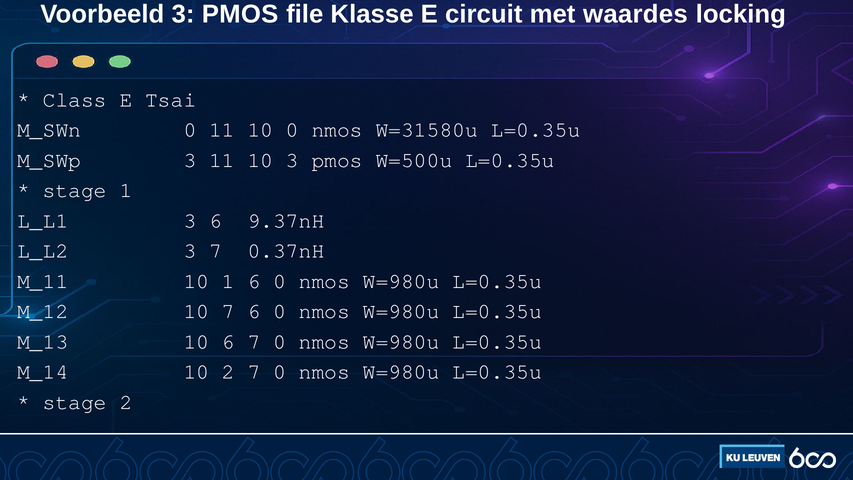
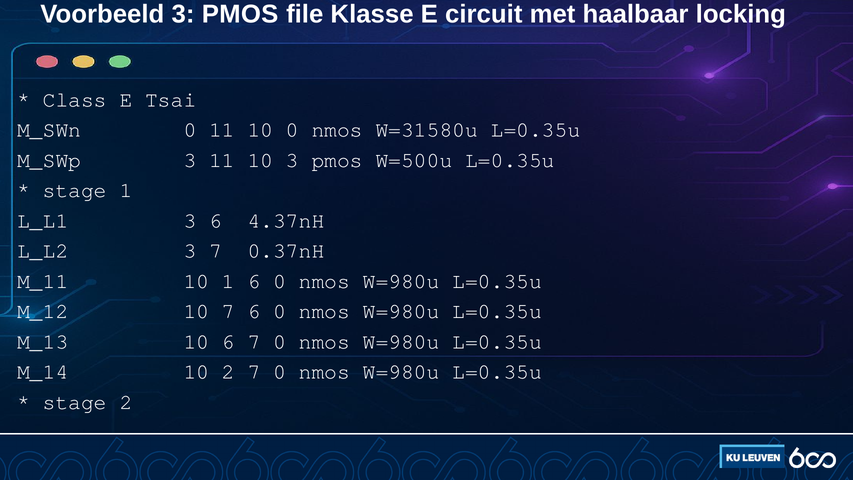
waardes: waardes -> haalbaar
9.37nH: 9.37nH -> 4.37nH
